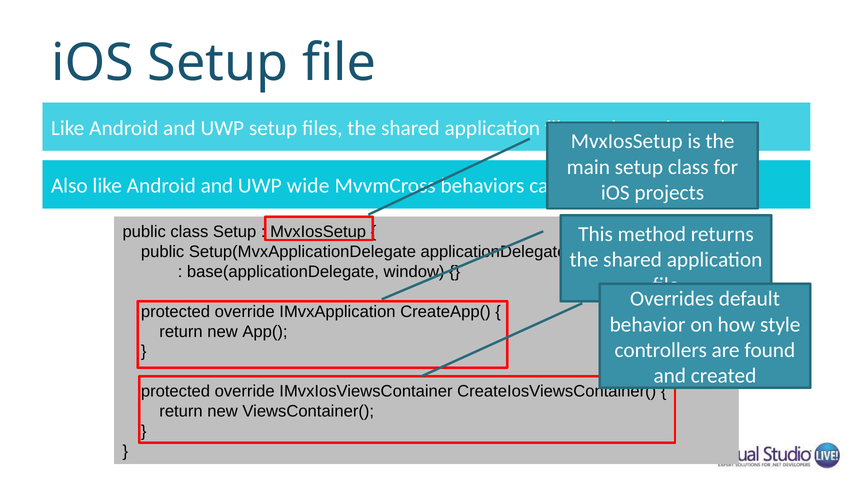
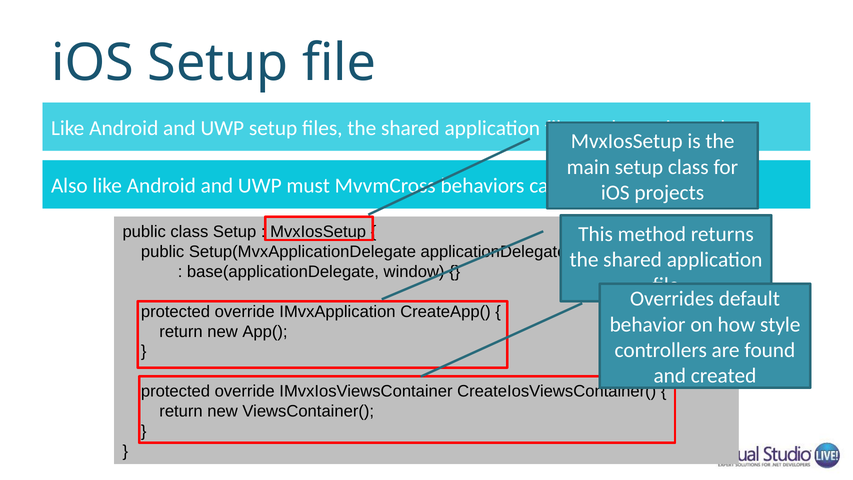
wide: wide -> must
